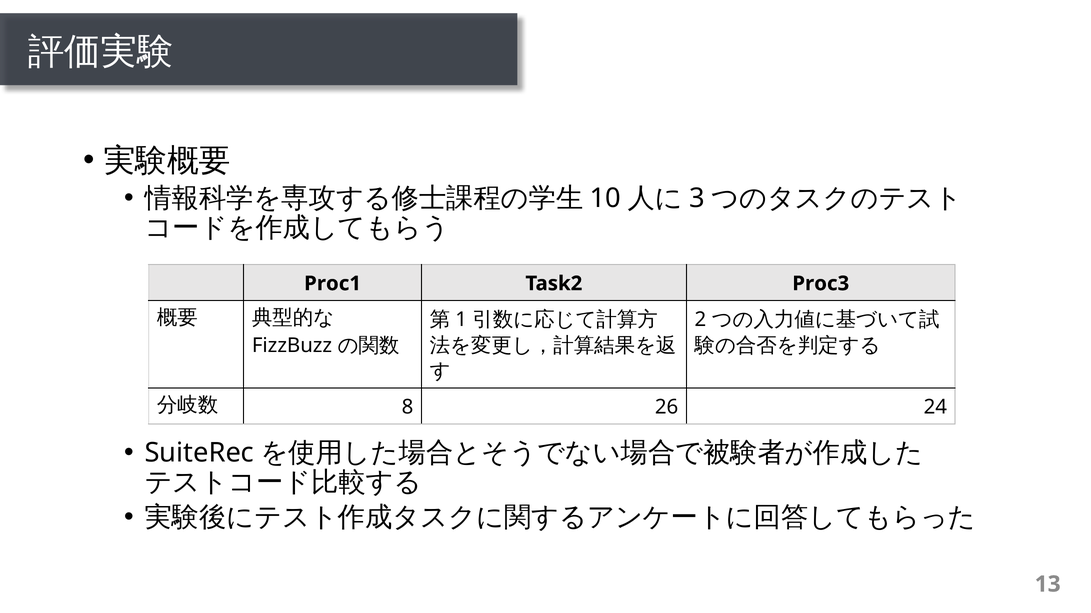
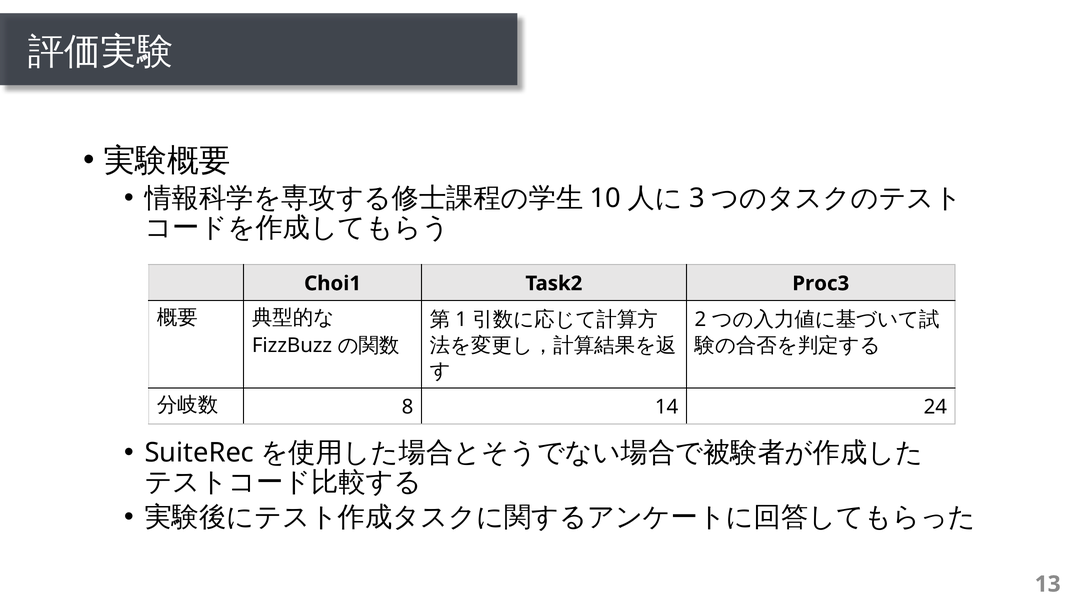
Proc1: Proc1 -> Choi1
26: 26 -> 14
